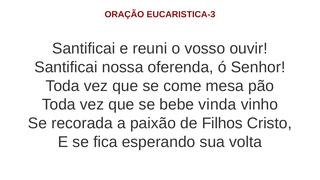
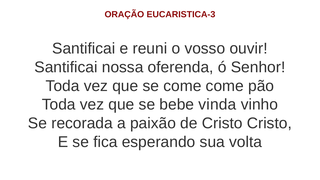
come mesa: mesa -> come
de Filhos: Filhos -> Cristo
